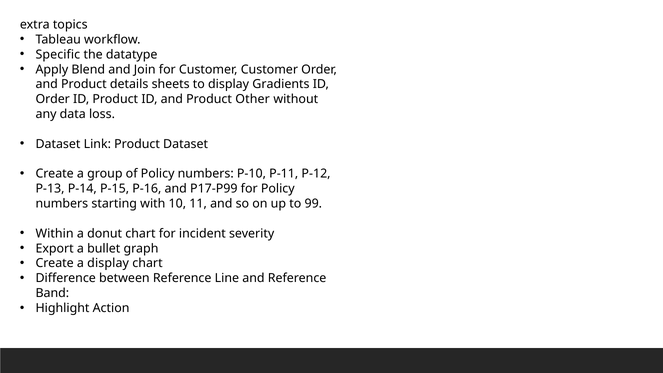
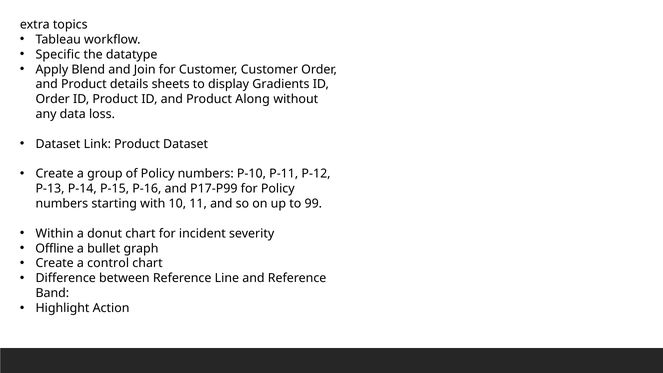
Other: Other -> Along
Export: Export -> Offline
a display: display -> control
